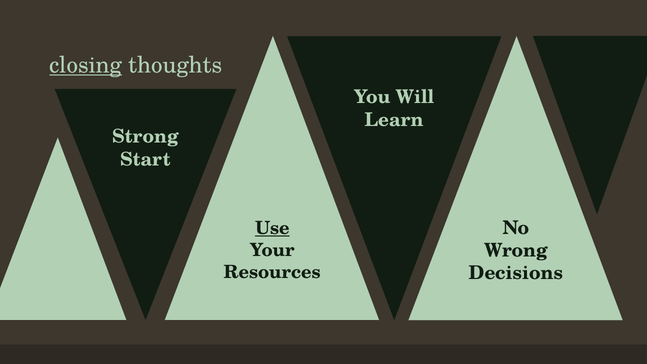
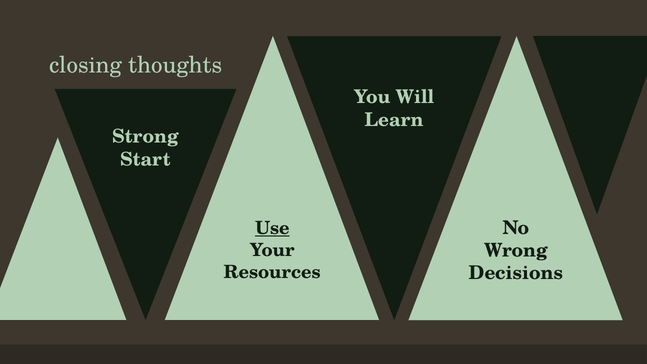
closing underline: present -> none
